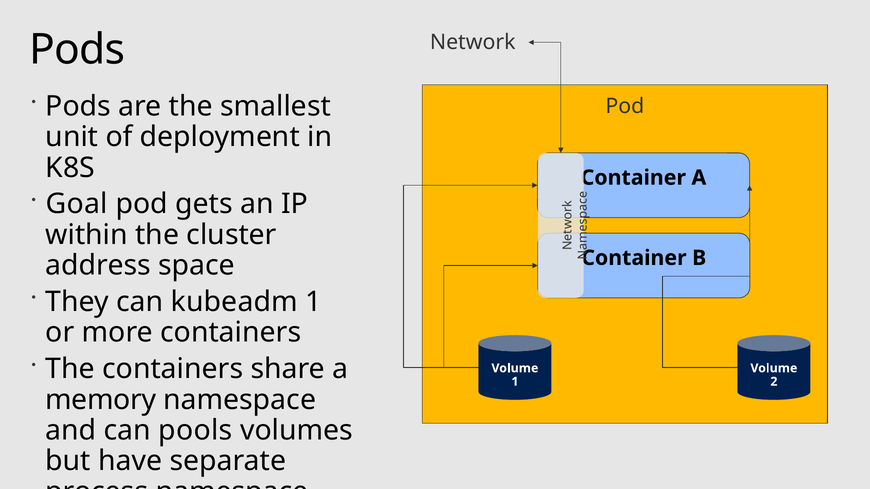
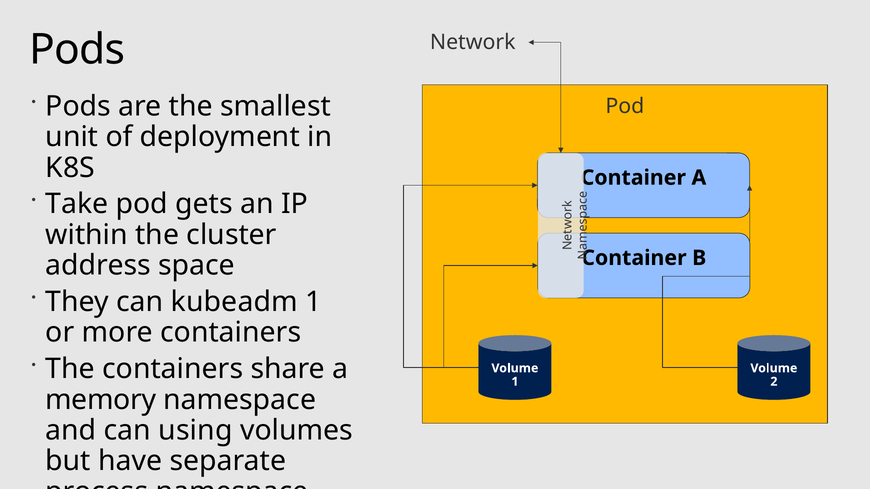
Goal: Goal -> Take
pools: pools -> using
